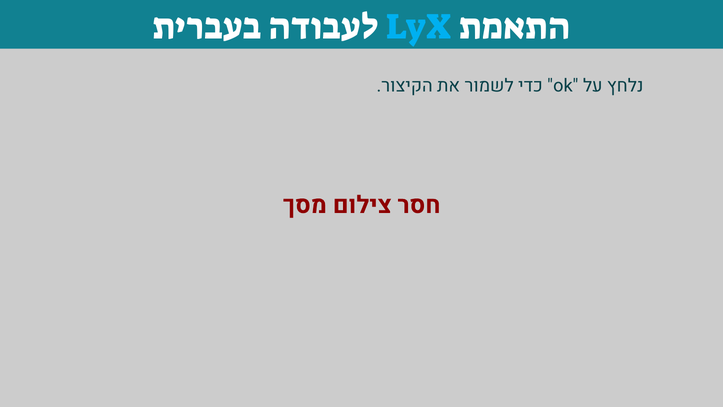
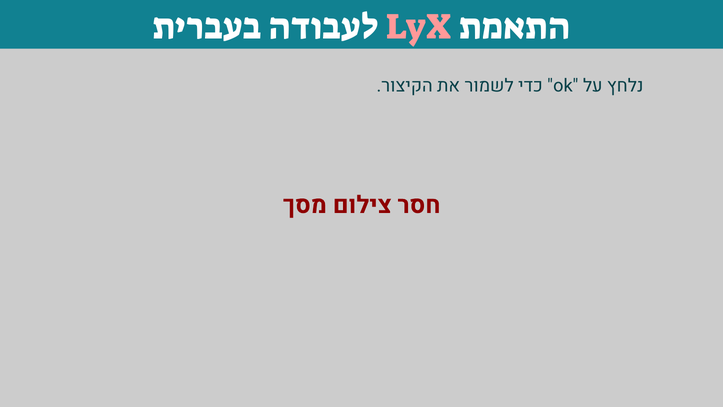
LyX colour: light blue -> pink
